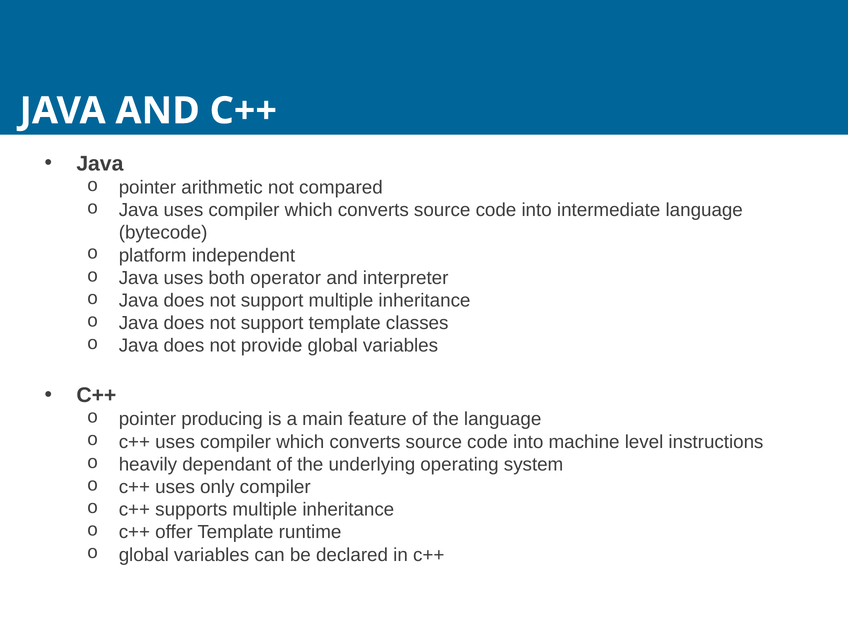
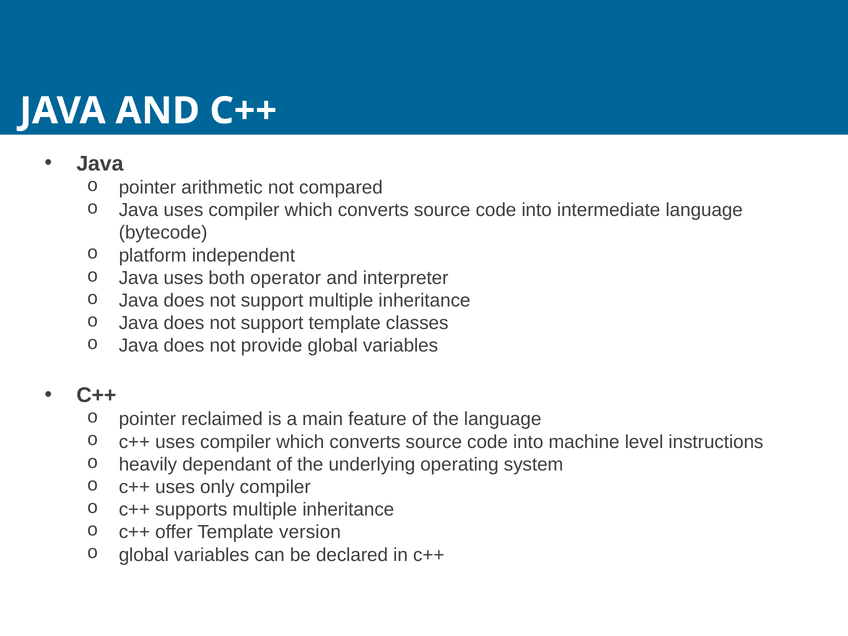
producing: producing -> reclaimed
runtime: runtime -> version
